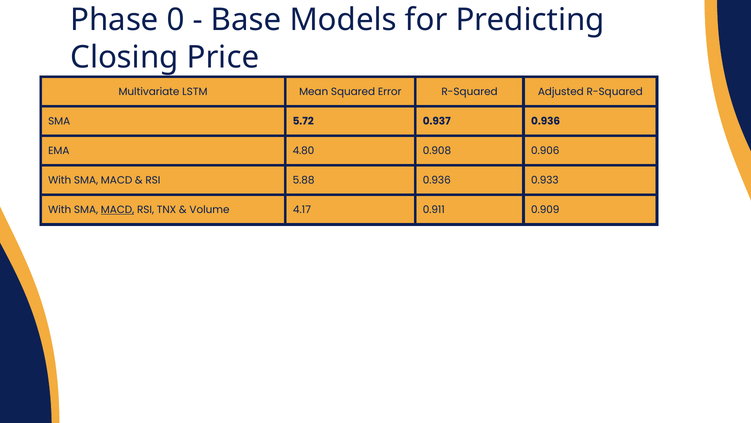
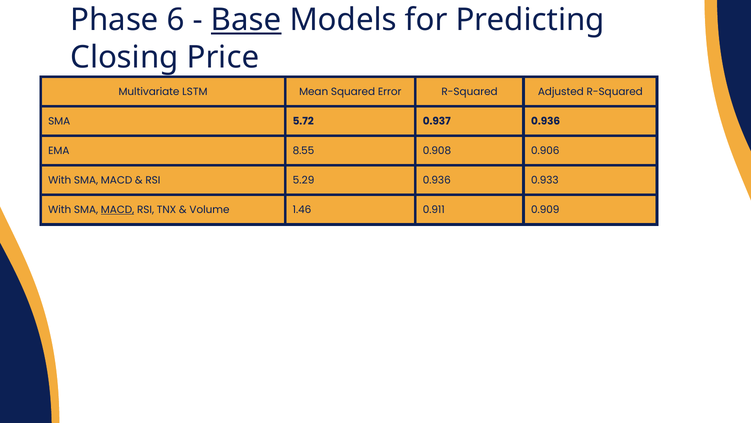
0: 0 -> 6
Base underline: none -> present
4.80: 4.80 -> 8.55
5.88: 5.88 -> 5.29
4.17: 4.17 -> 1.46
